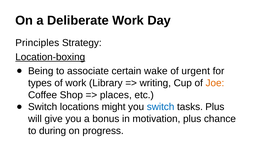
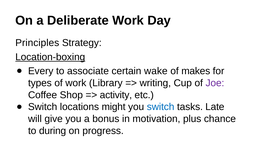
Being: Being -> Every
urgent: urgent -> makes
Joe colour: orange -> purple
places: places -> activity
tasks Plus: Plus -> Late
